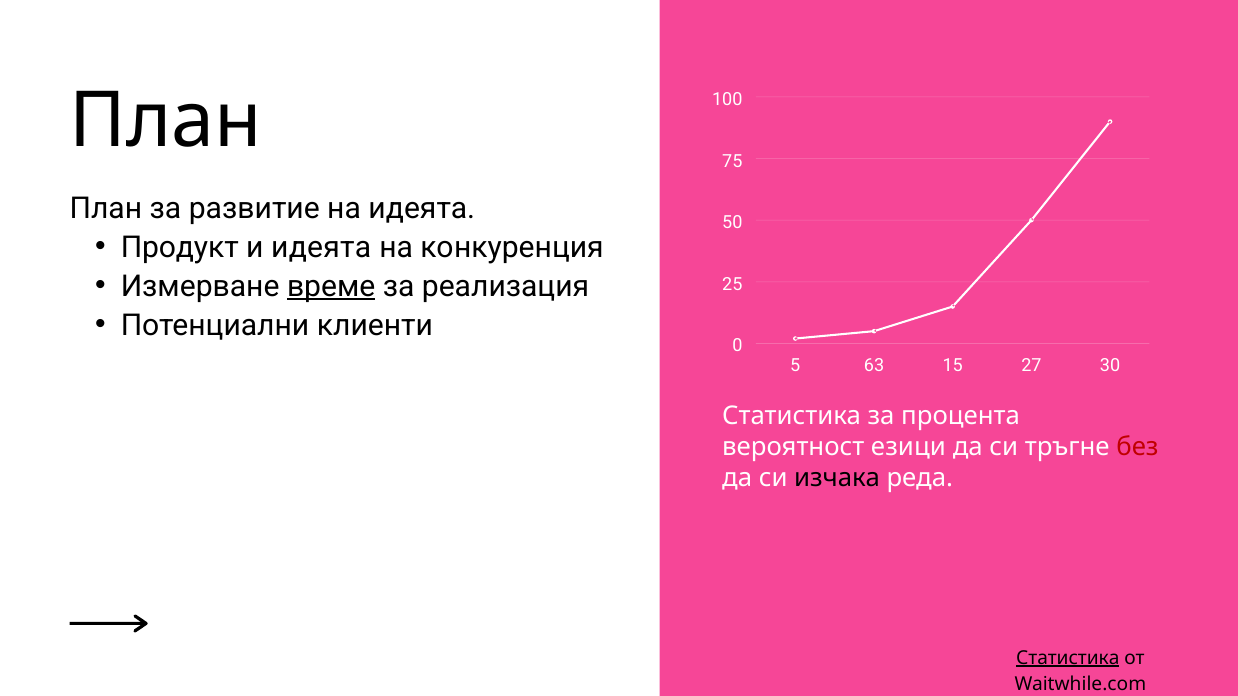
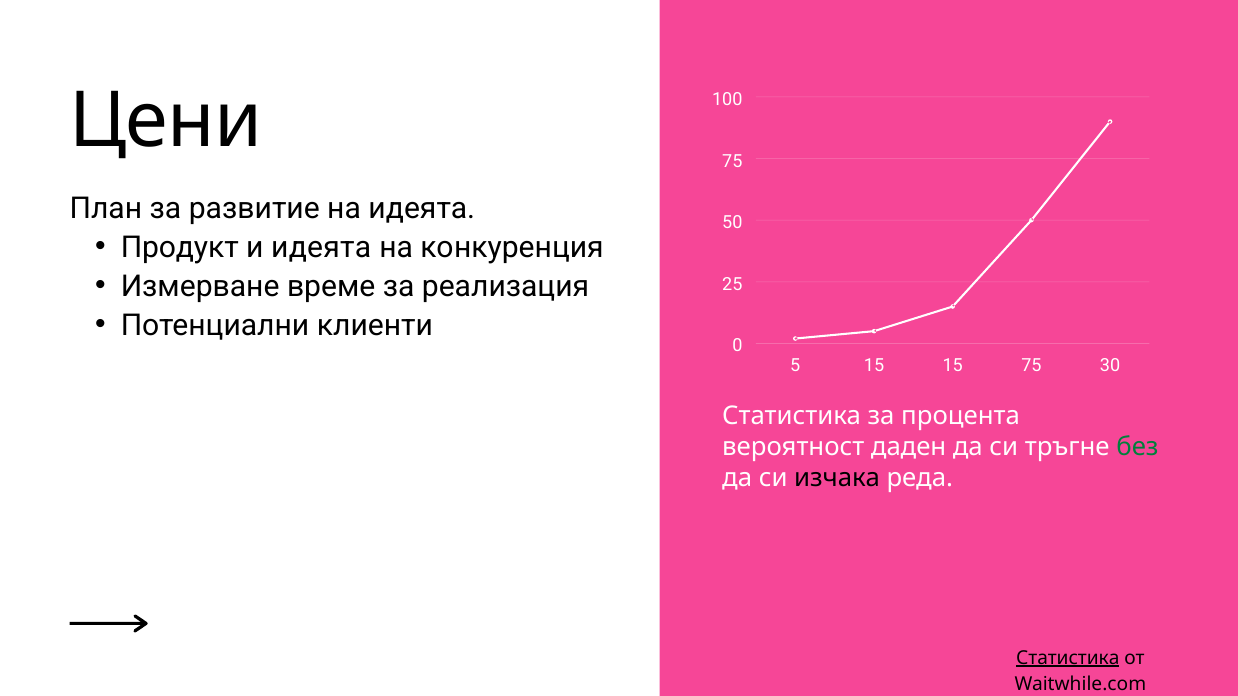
План at (166, 121): План -> Цени
време underline: present -> none
5 63: 63 -> 15
15 27: 27 -> 75
езици: езици -> даден
без colour: red -> green
